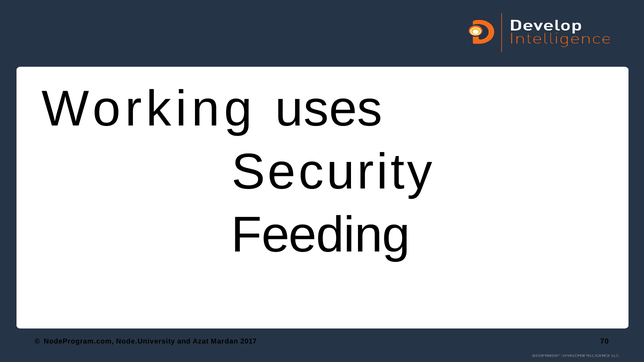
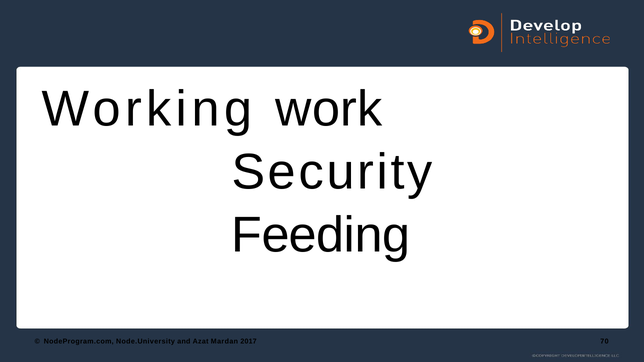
uses: uses -> work
